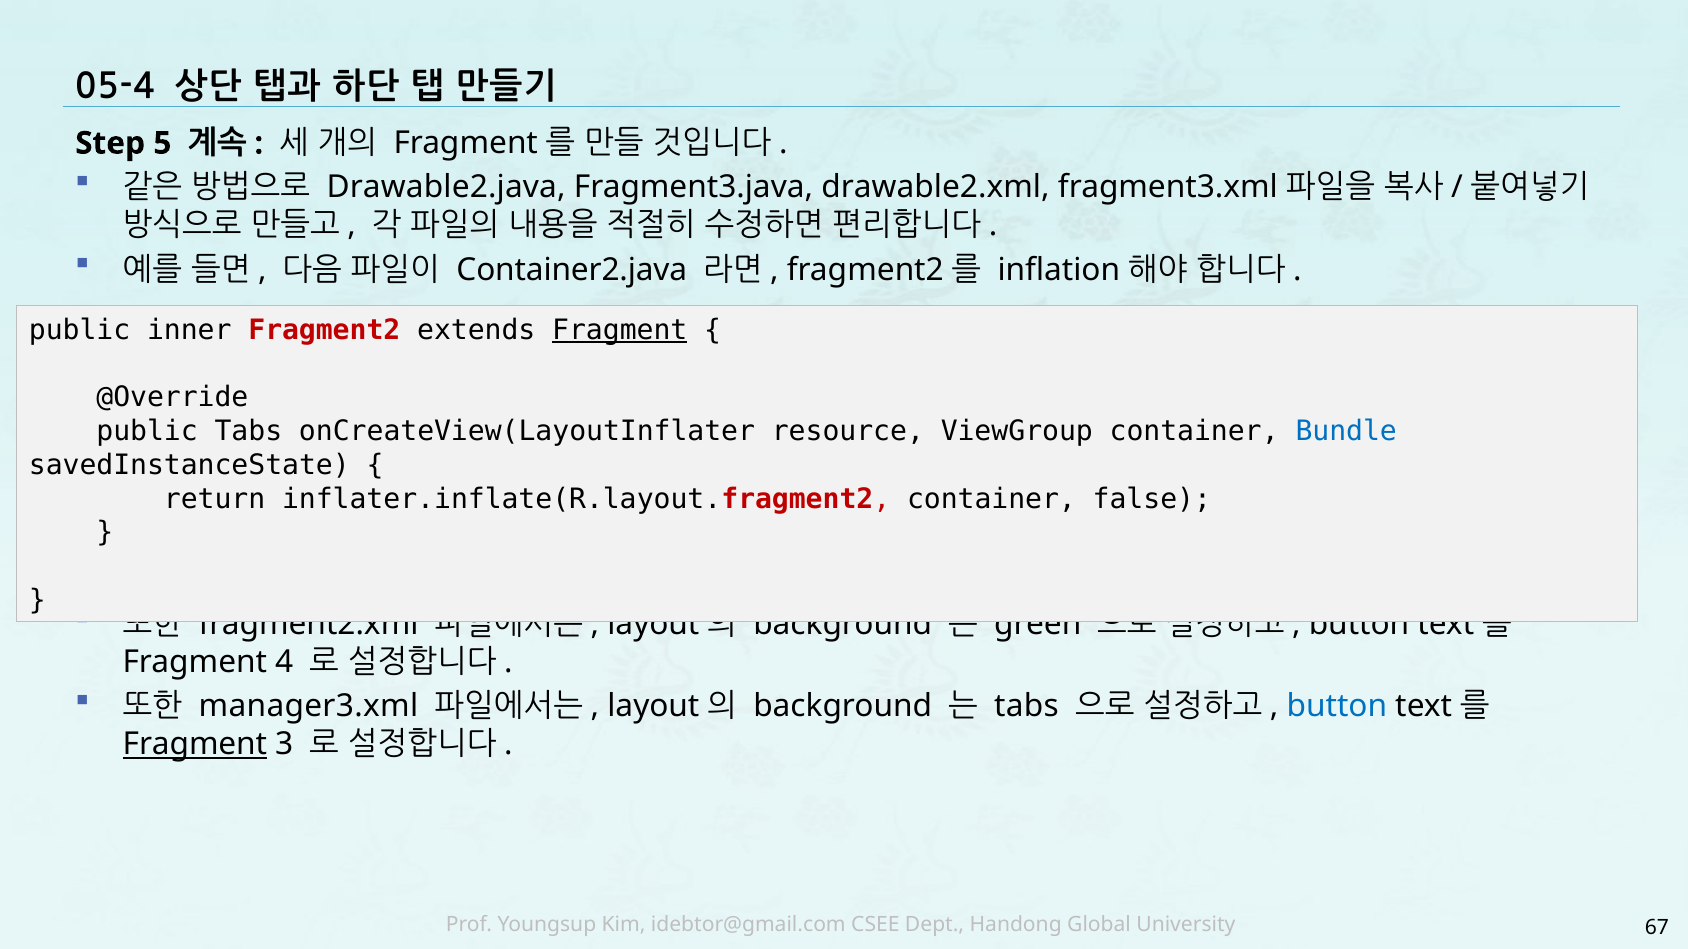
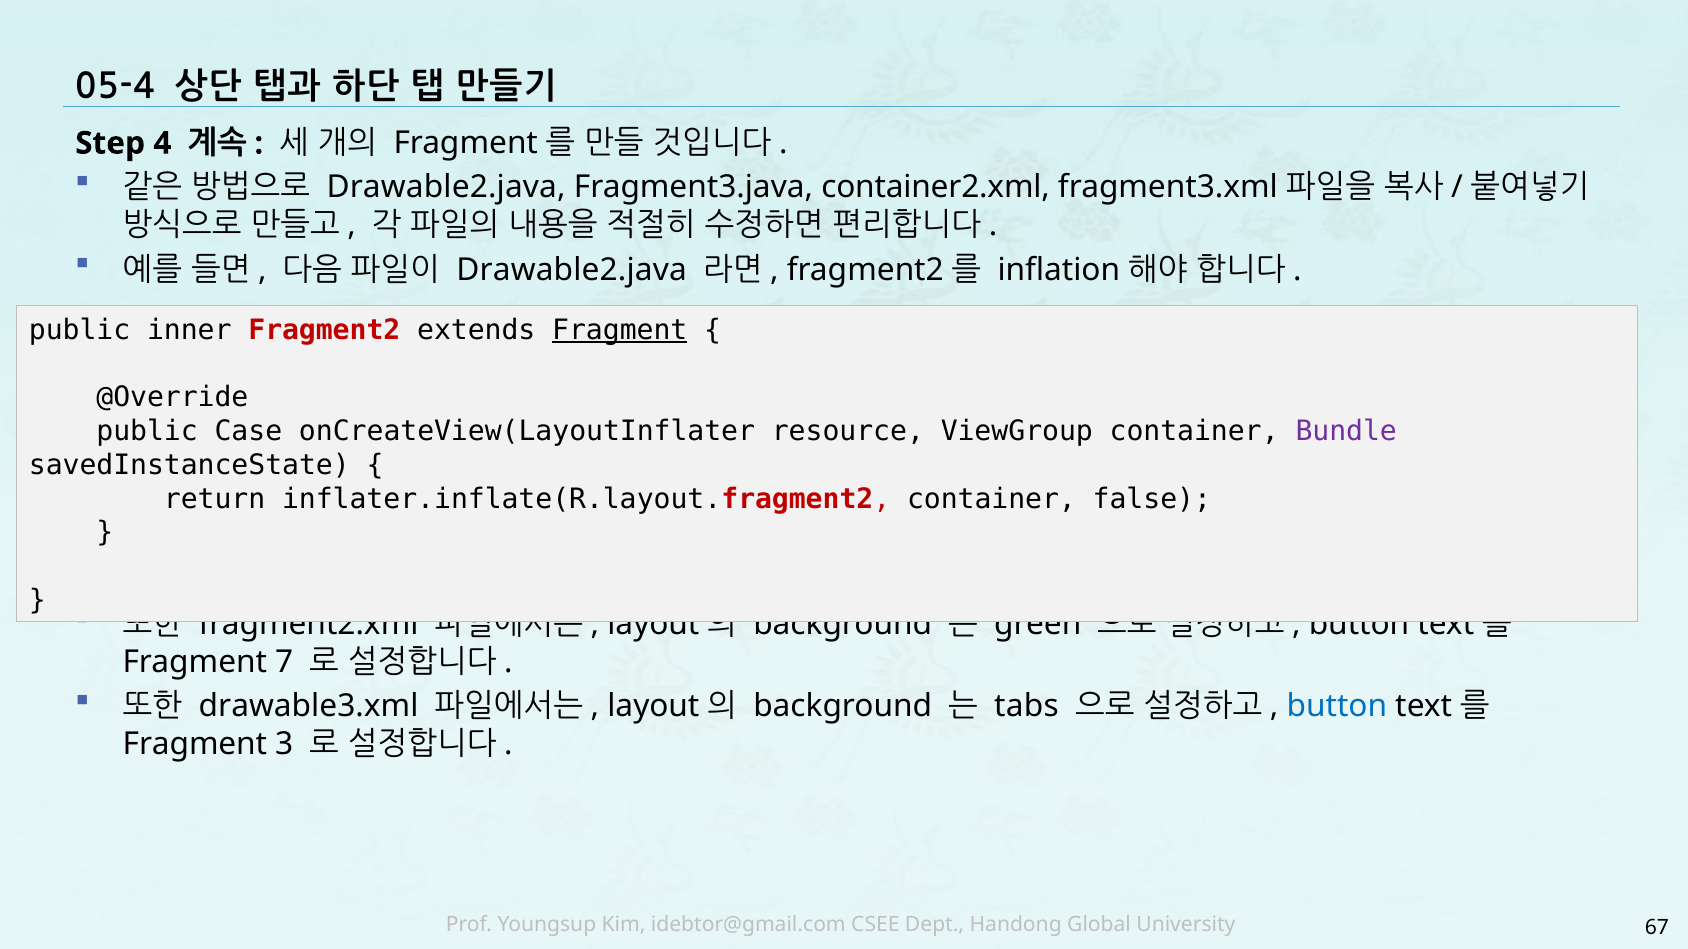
5: 5 -> 4
drawable2.xml: drawable2.xml -> container2.xml
Container2.java at (572, 270): Container2.java -> Drawable2.java
public Tabs: Tabs -> Case
Bundle colour: blue -> purple
4: 4 -> 7
manager3.xml: manager3.xml -> drawable3.xml
Fragment at (195, 745) underline: present -> none
